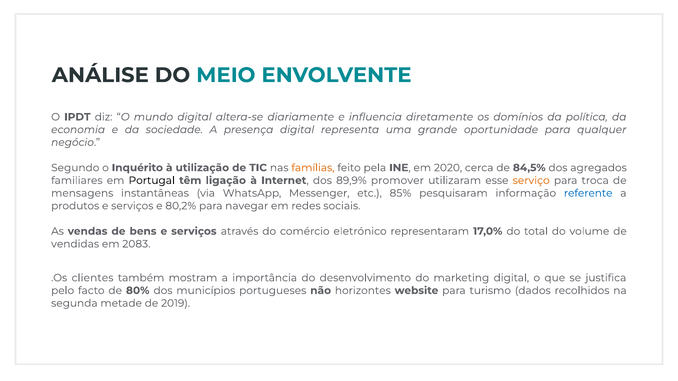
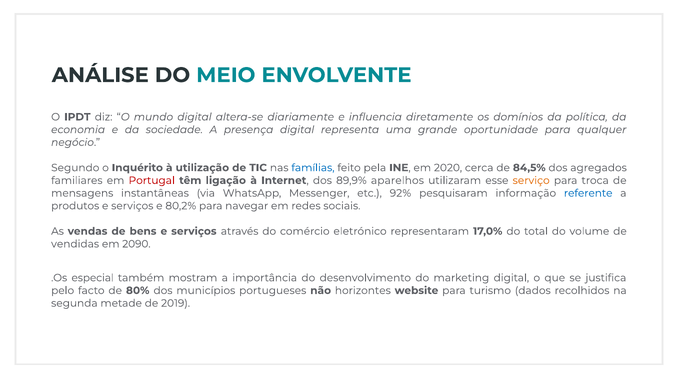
famílias colour: orange -> blue
Portugal colour: black -> red
promover: promover -> aparelhos
85%: 85% -> 92%
2083: 2083 -> 2090
clientes: clientes -> especial
